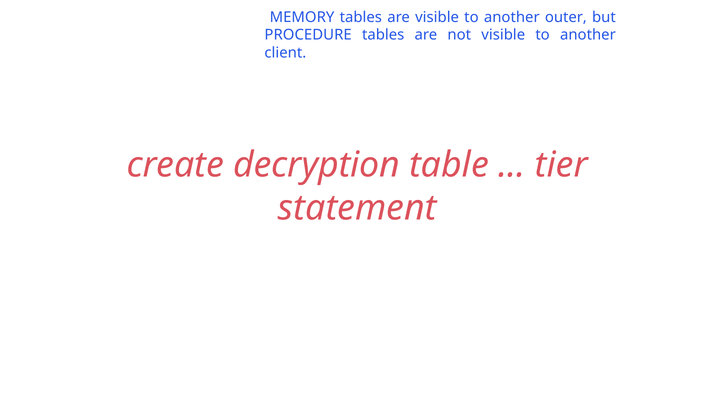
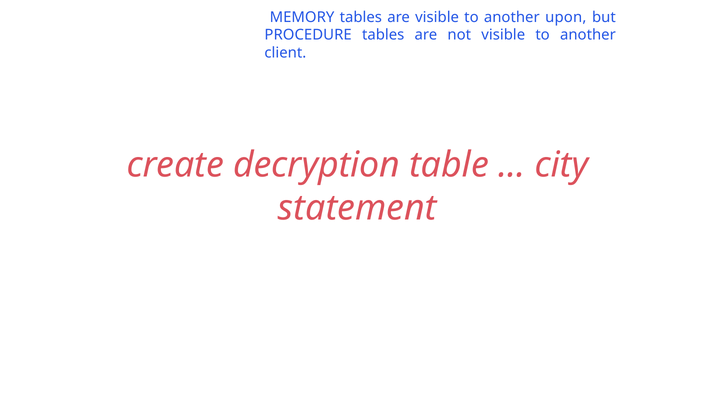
outer: outer -> upon
tier: tier -> city
